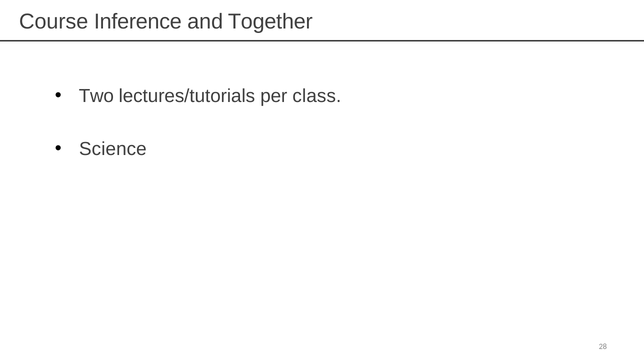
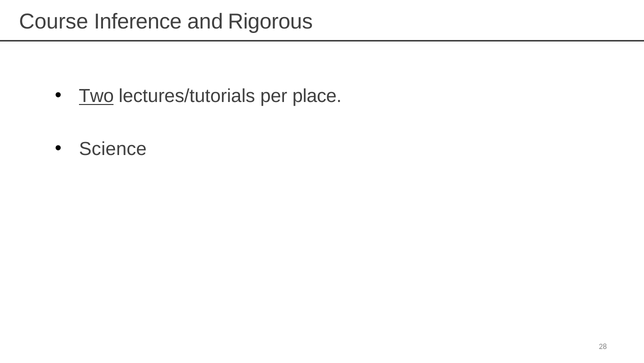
Together: Together -> Rigorous
Two underline: none -> present
class: class -> place
